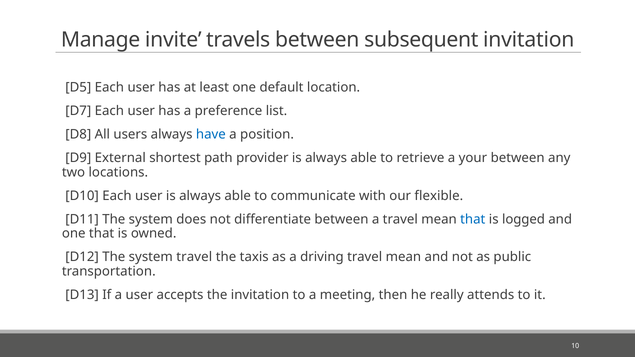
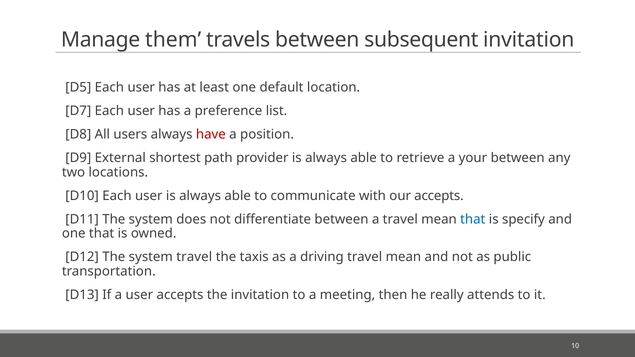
invite: invite -> them
have colour: blue -> red
our flexible: flexible -> accepts
logged: logged -> specify
